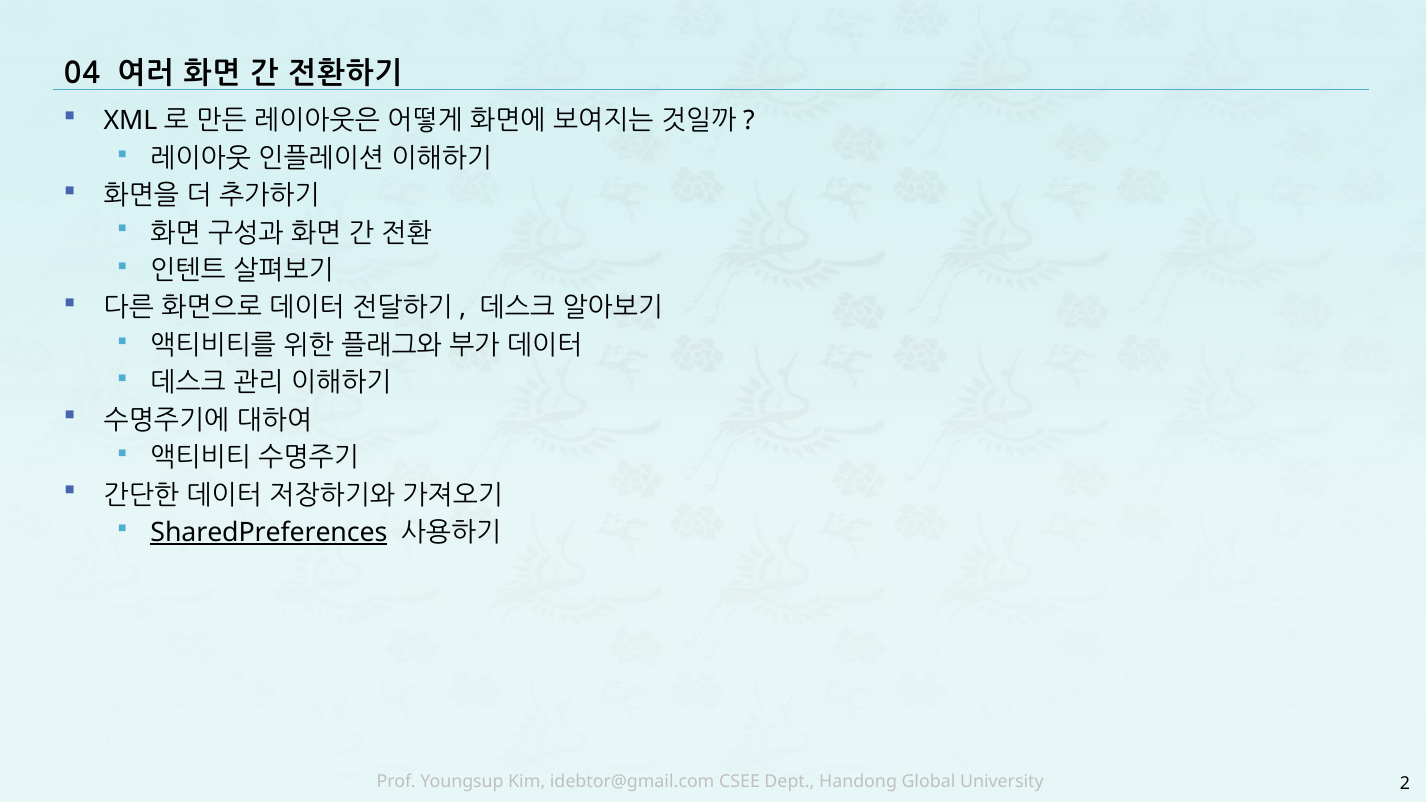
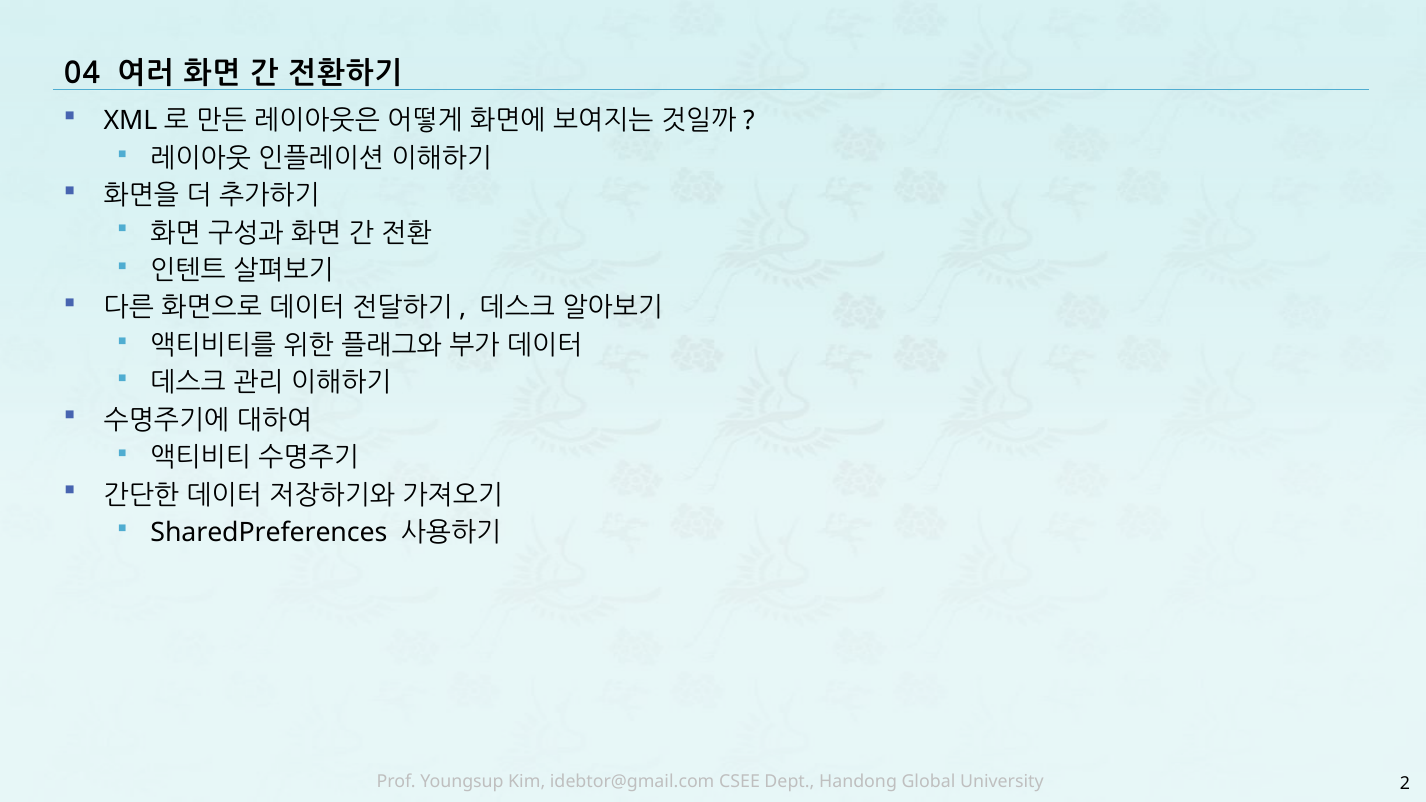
SharedPreferences underline: present -> none
